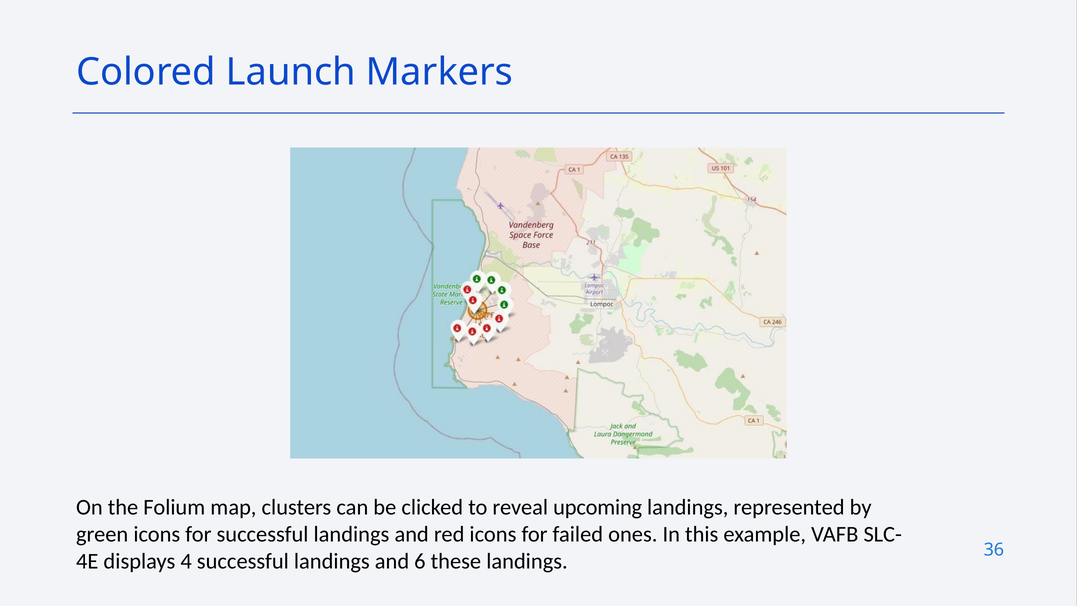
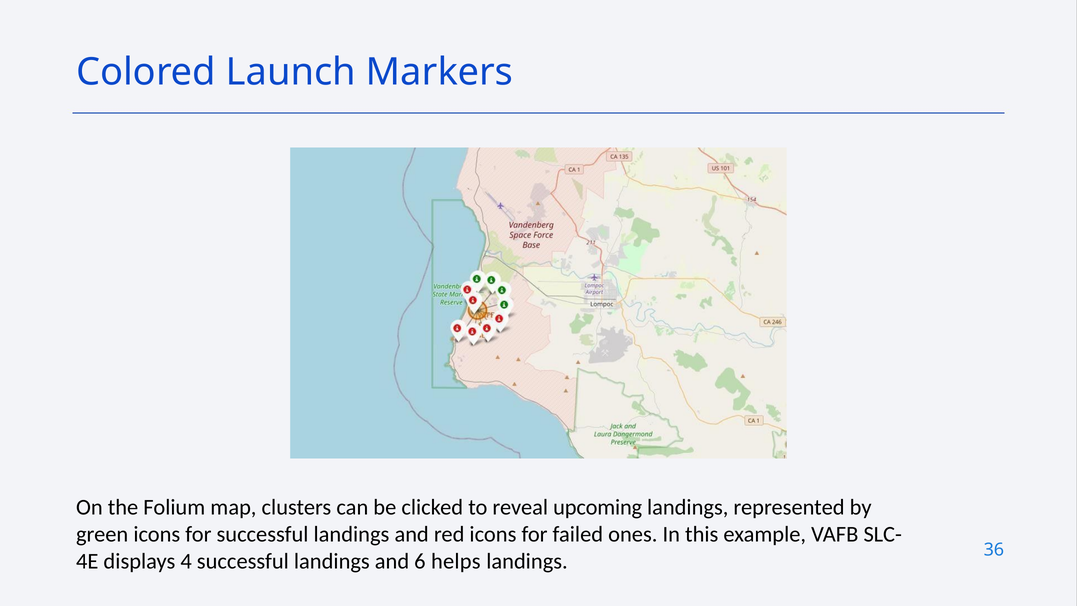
these: these -> helps
